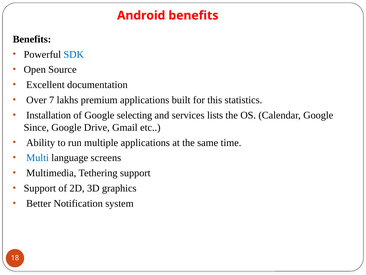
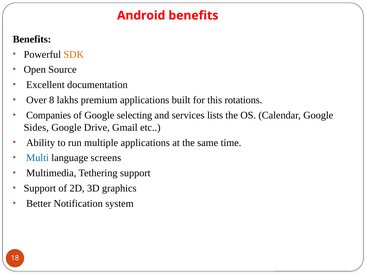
SDK colour: blue -> orange
7: 7 -> 8
statistics: statistics -> rotations
Installation: Installation -> Companies
Since: Since -> Sides
